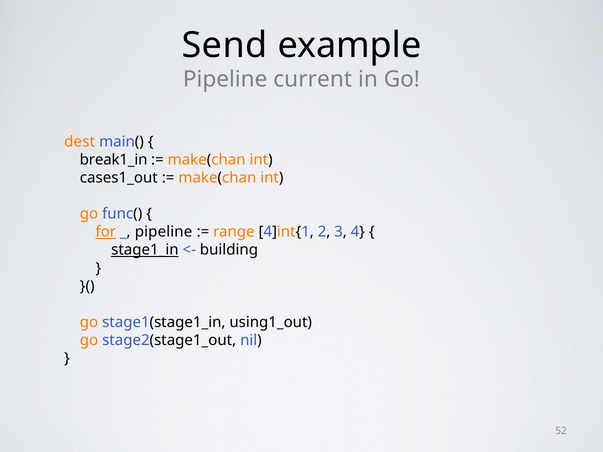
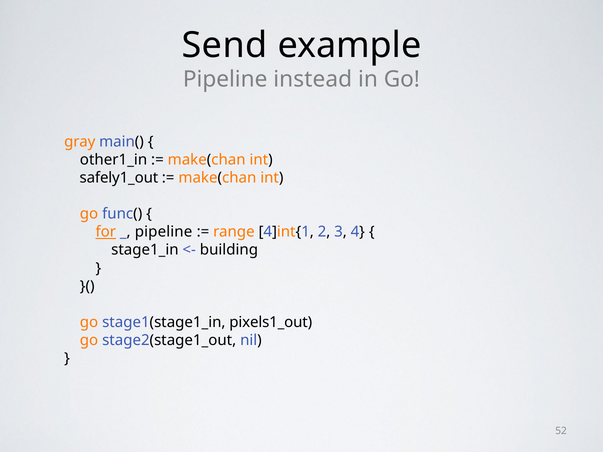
current: current -> instead
dest: dest -> gray
break1_in: break1_in -> other1_in
cases1_out: cases1_out -> safely1_out
stage1_in underline: present -> none
using1_out: using1_out -> pixels1_out
